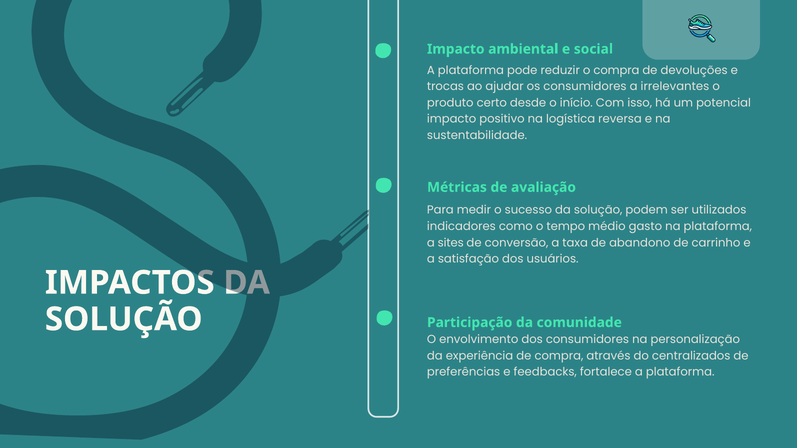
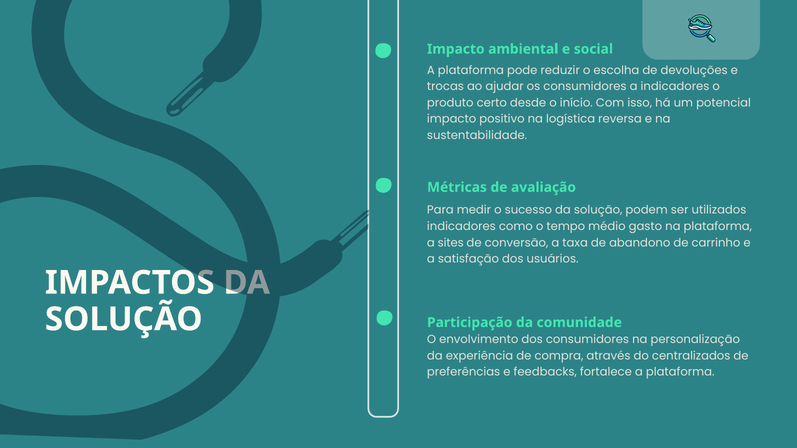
o compra: compra -> escolha
a irrelevantes: irrelevantes -> indicadores
